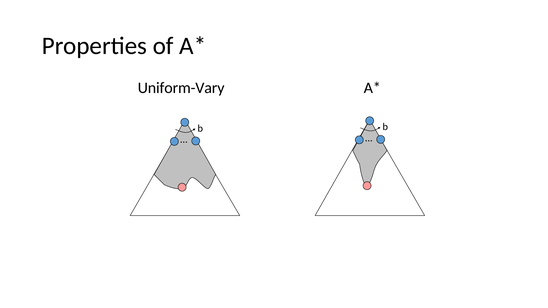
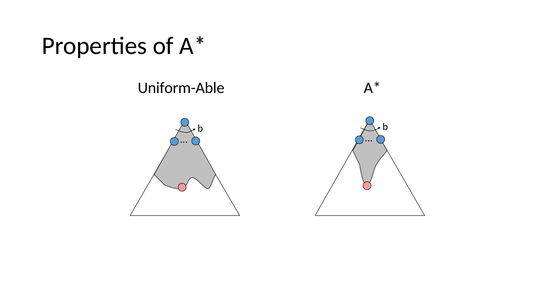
Uniform-Vary: Uniform-Vary -> Uniform-Able
